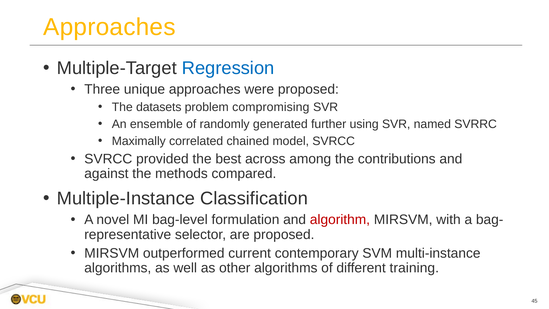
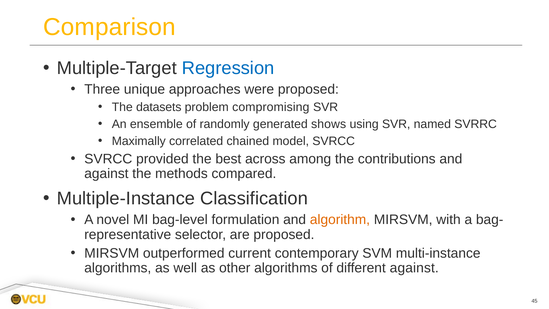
Approaches at (109, 27): Approaches -> Comparison
further: further -> shows
algorithm colour: red -> orange
different training: training -> against
